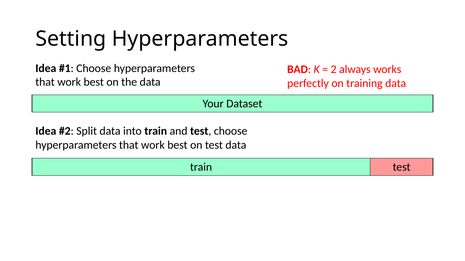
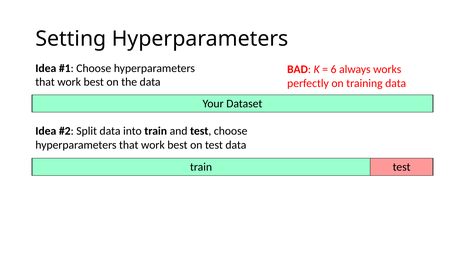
2: 2 -> 6
